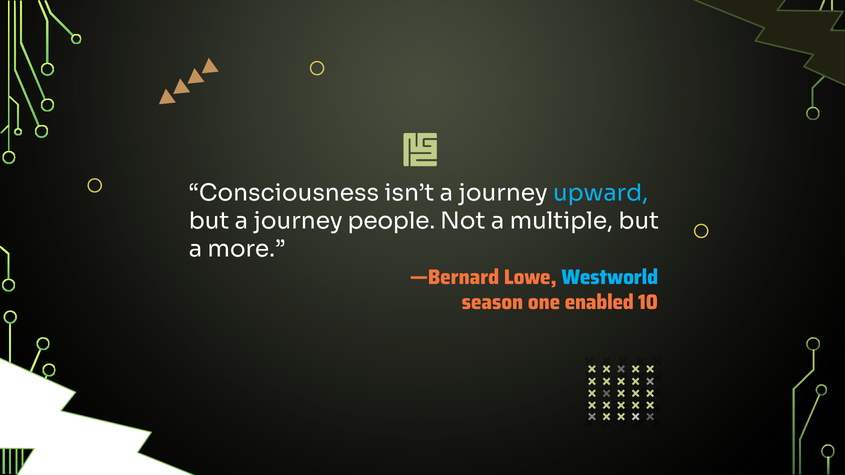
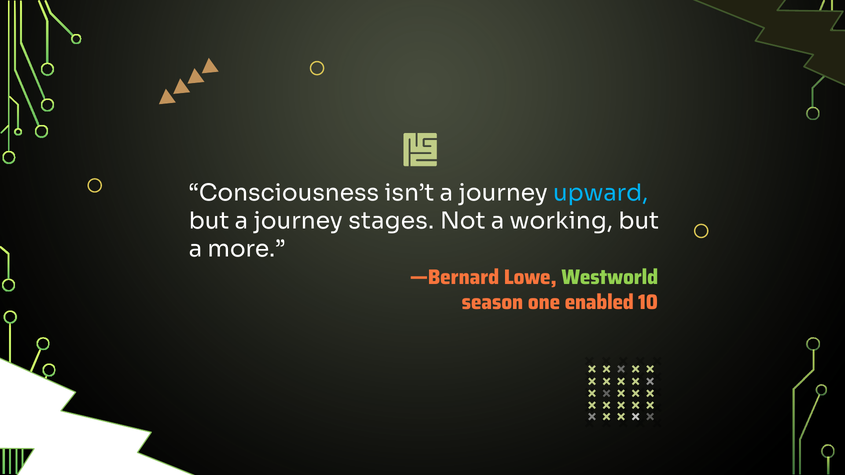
people: people -> stages
multiple: multiple -> working
Westworld colour: light blue -> light green
